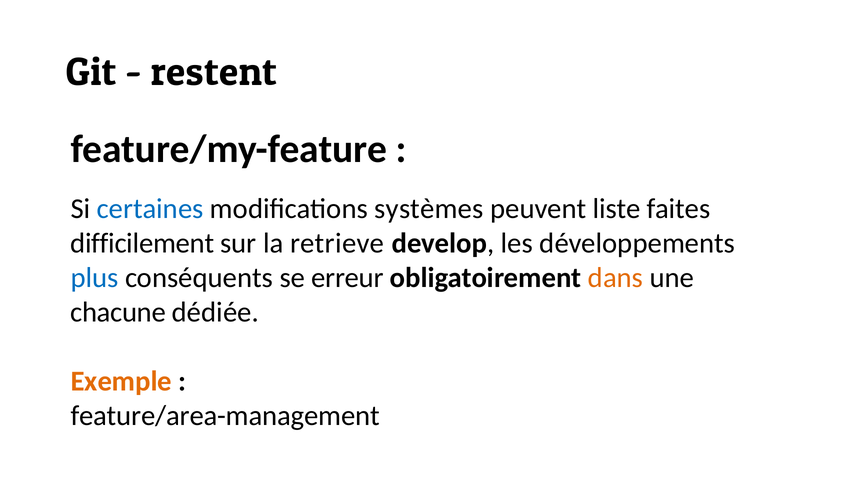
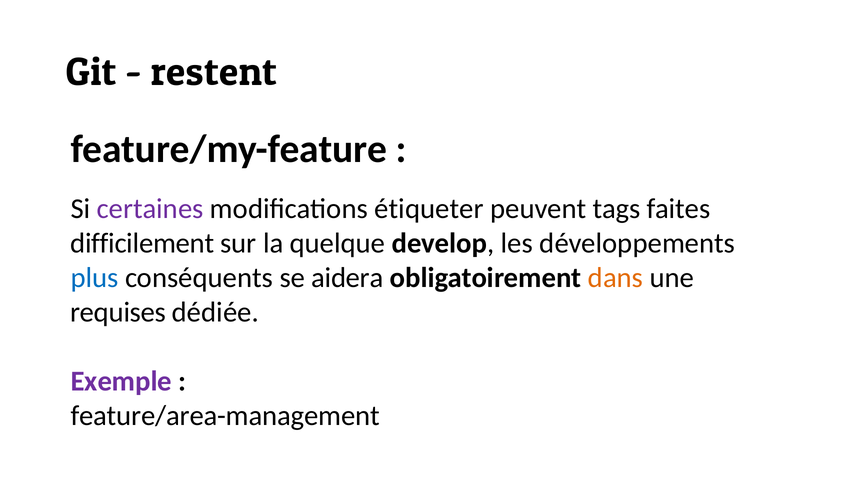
certaines colour: blue -> purple
systèmes: systèmes -> étiqueter
liste: liste -> tags
retrieve: retrieve -> quelque
erreur: erreur -> aidera
chacune: chacune -> requises
Exemple colour: orange -> purple
